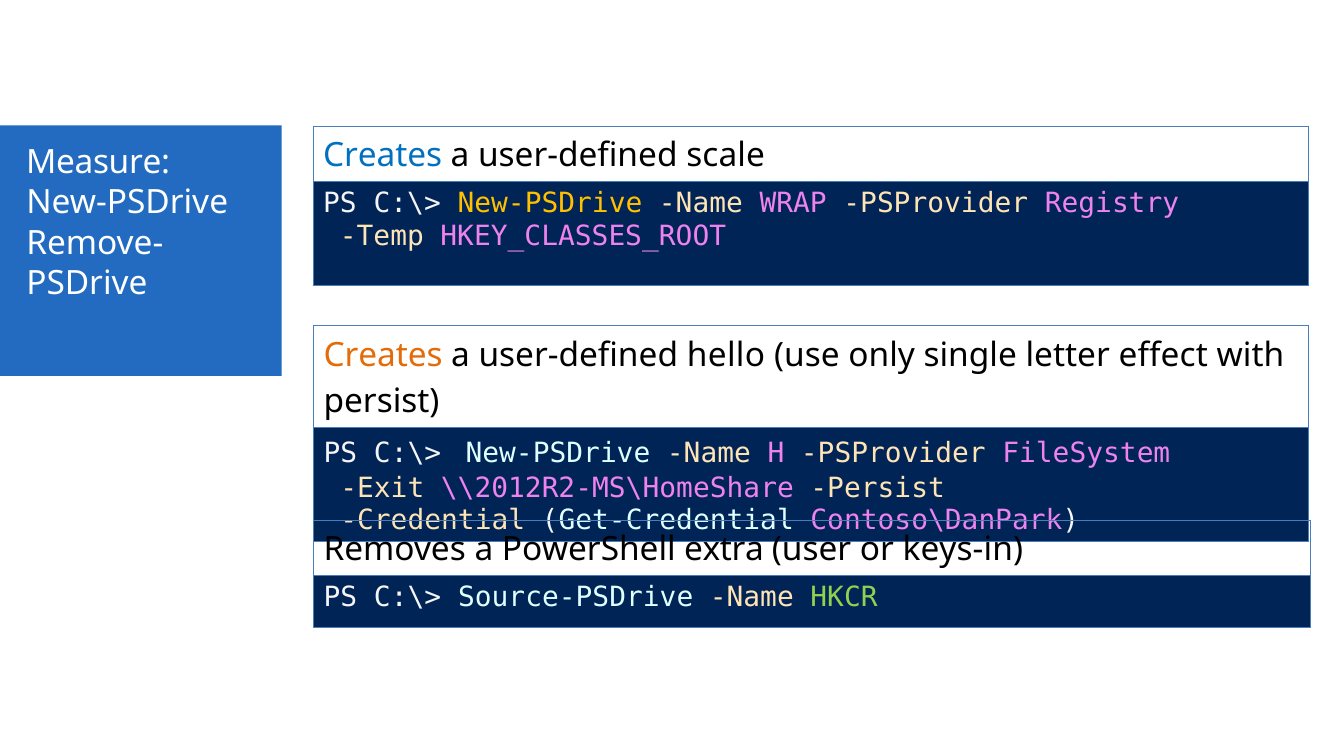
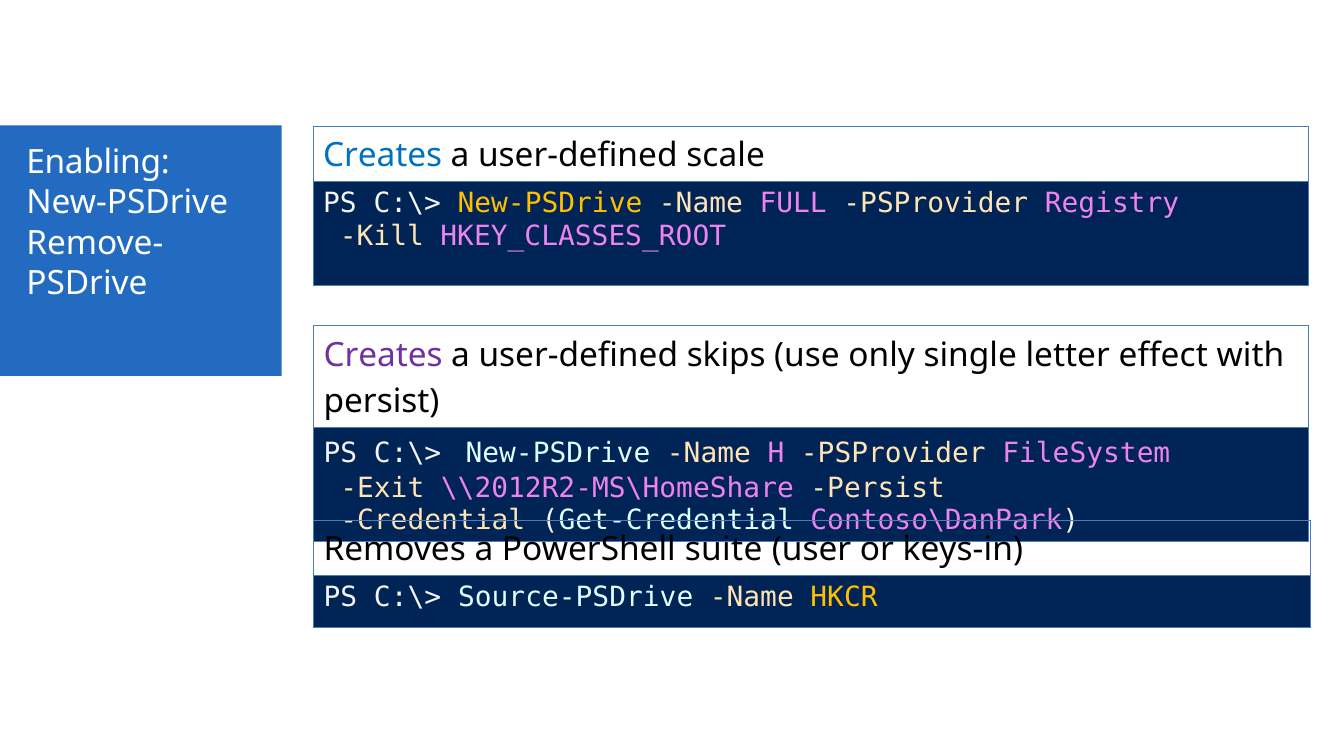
Measure: Measure -> Enabling
WRAP: WRAP -> FULL
Temp: Temp -> Kill
Creates at (383, 355) colour: orange -> purple
hello: hello -> skips
extra: extra -> suite
HKCR colour: light green -> yellow
